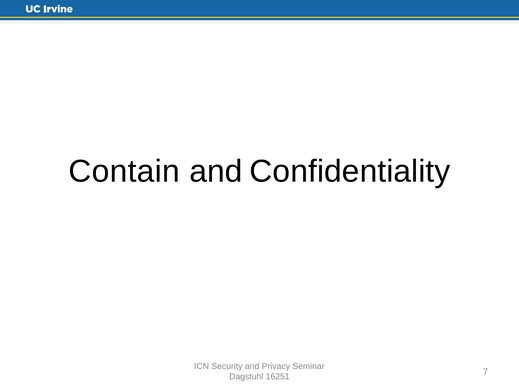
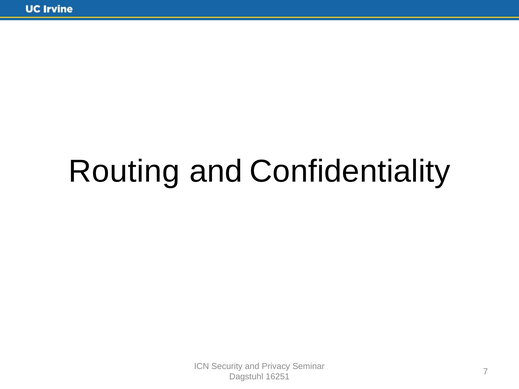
Contain: Contain -> Routing
